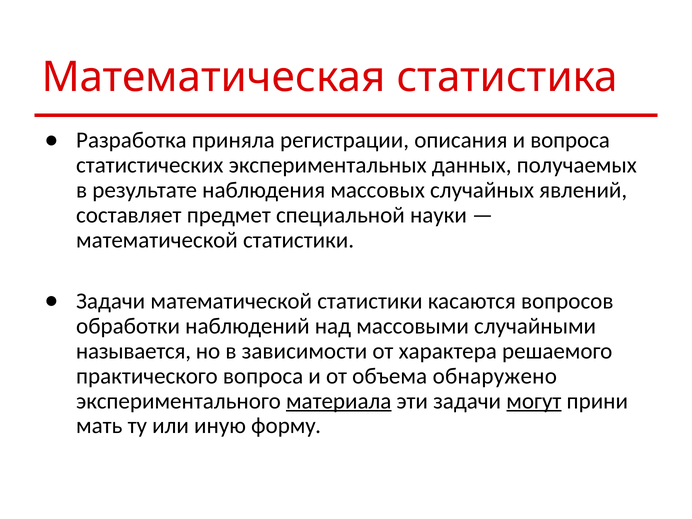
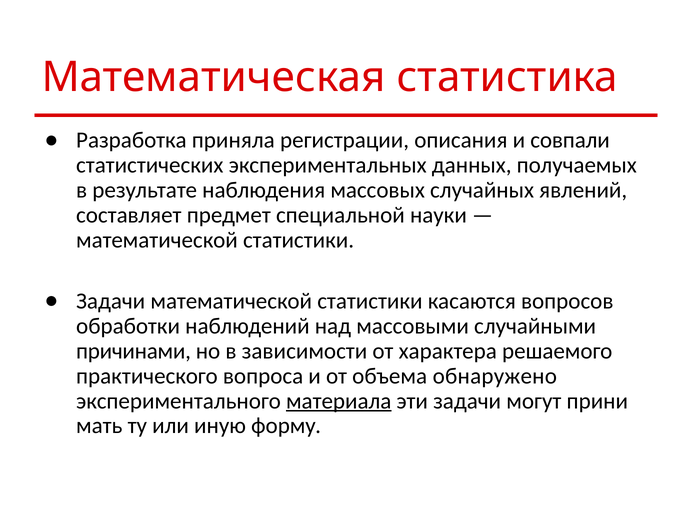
и вопроса: вопроса -> совпали
называется: называется -> причинами
могут underline: present -> none
